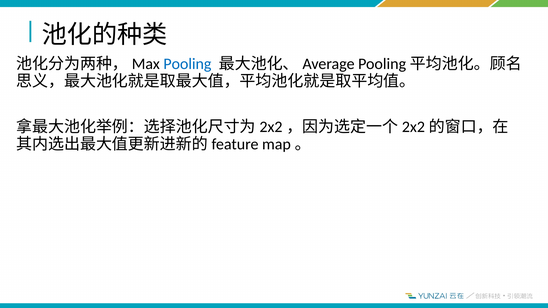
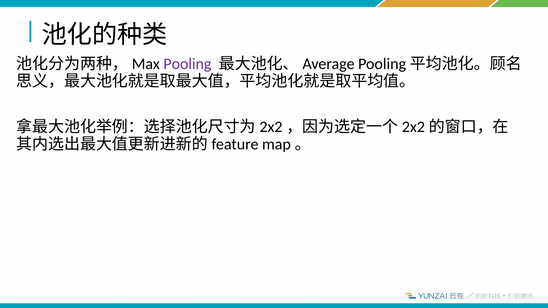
Pooling colour: blue -> purple
